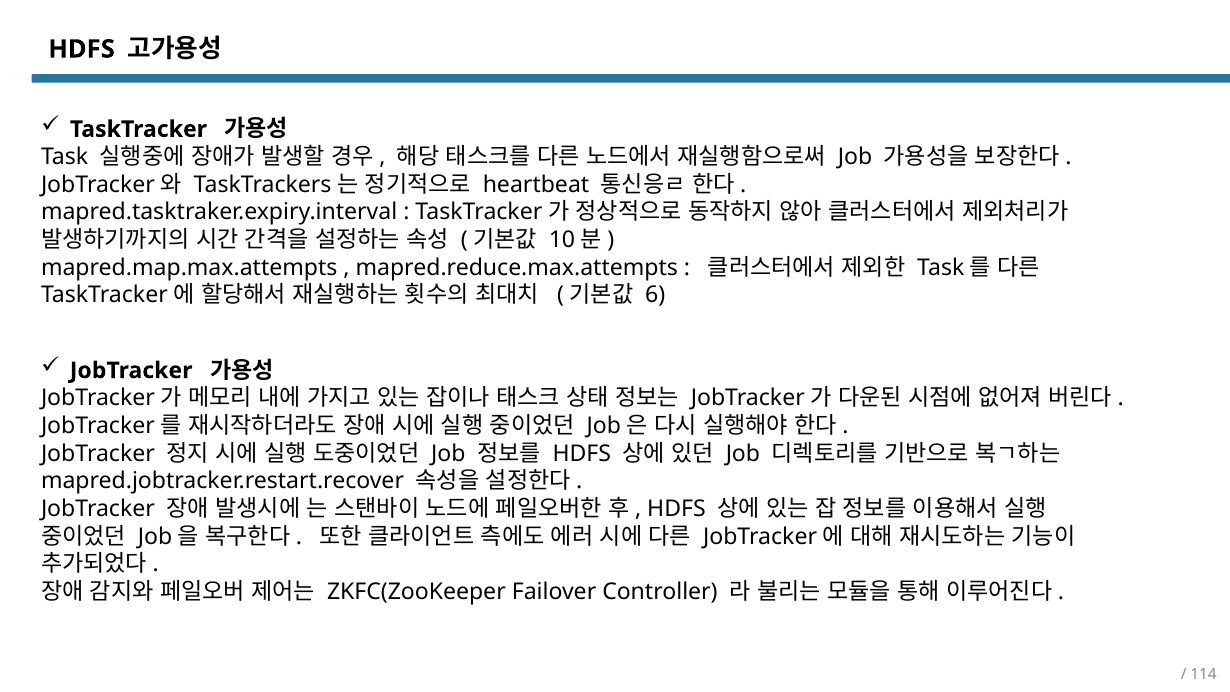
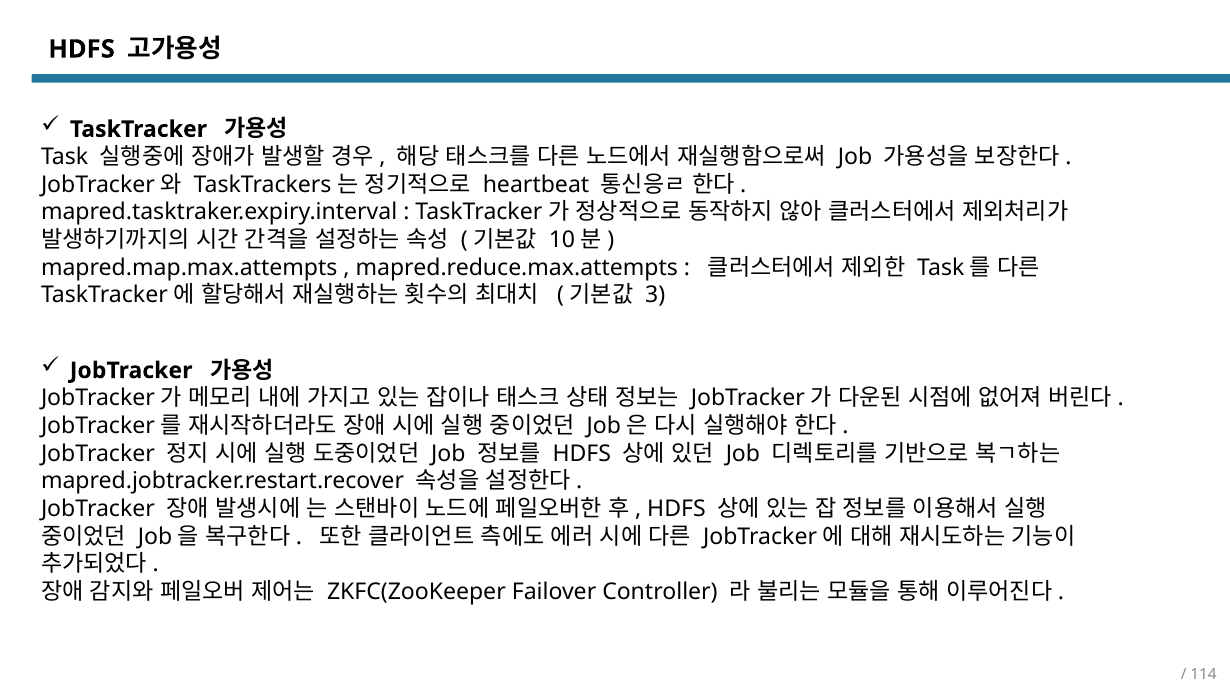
6: 6 -> 3
